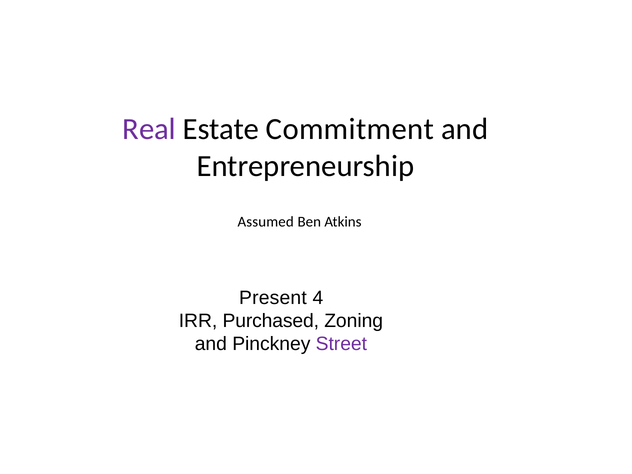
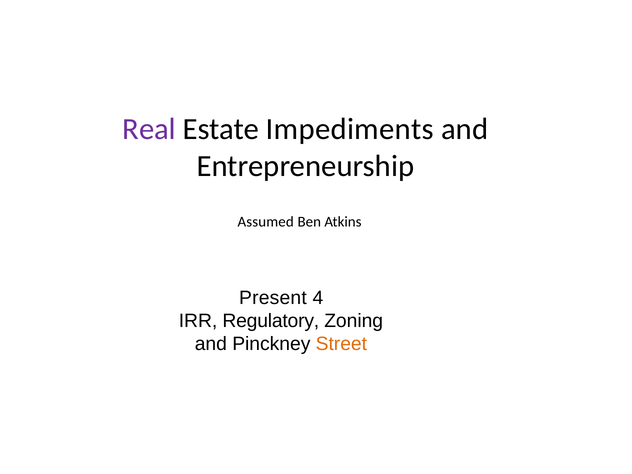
Commitment: Commitment -> Impediments
Purchased: Purchased -> Regulatory
Street colour: purple -> orange
